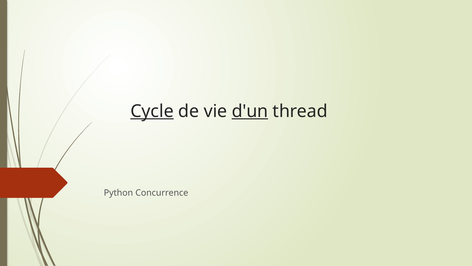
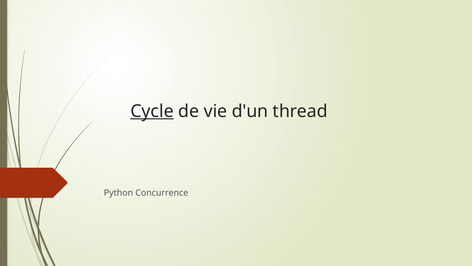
d'un underline: present -> none
